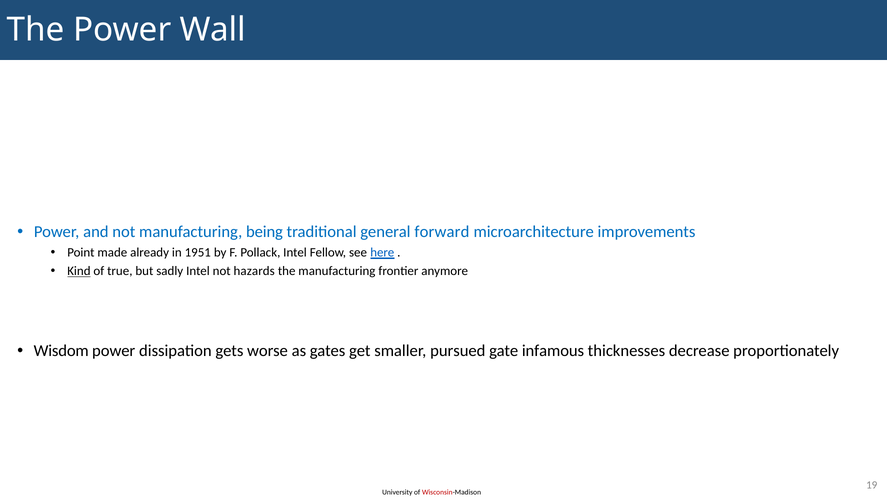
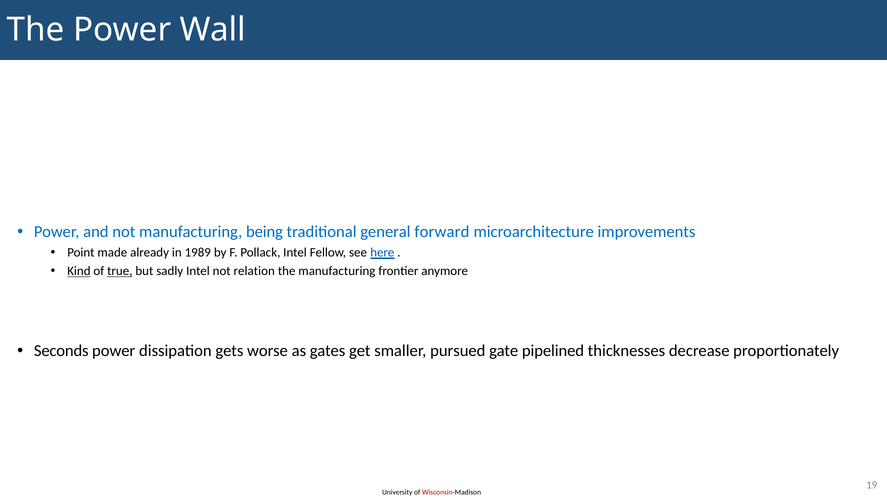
1951: 1951 -> 1989
true underline: none -> present
hazards: hazards -> relation
Wisdom: Wisdom -> Seconds
infamous: infamous -> pipelined
